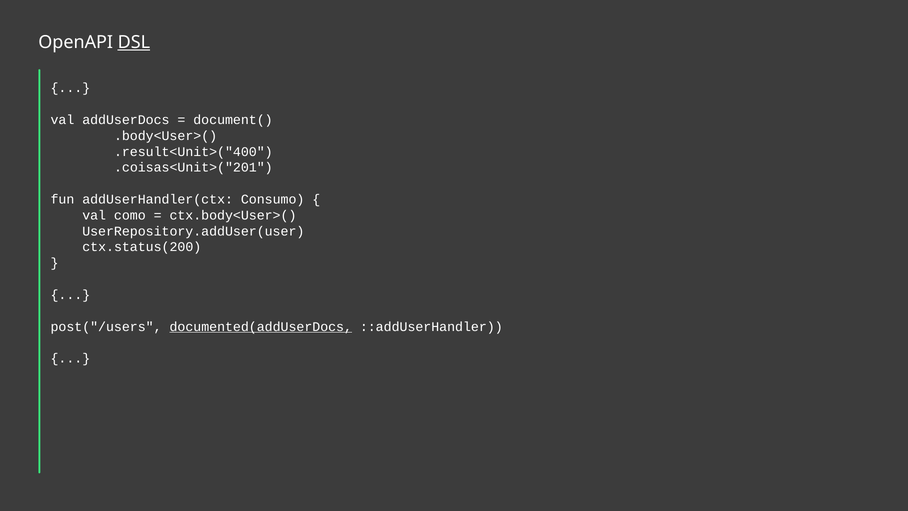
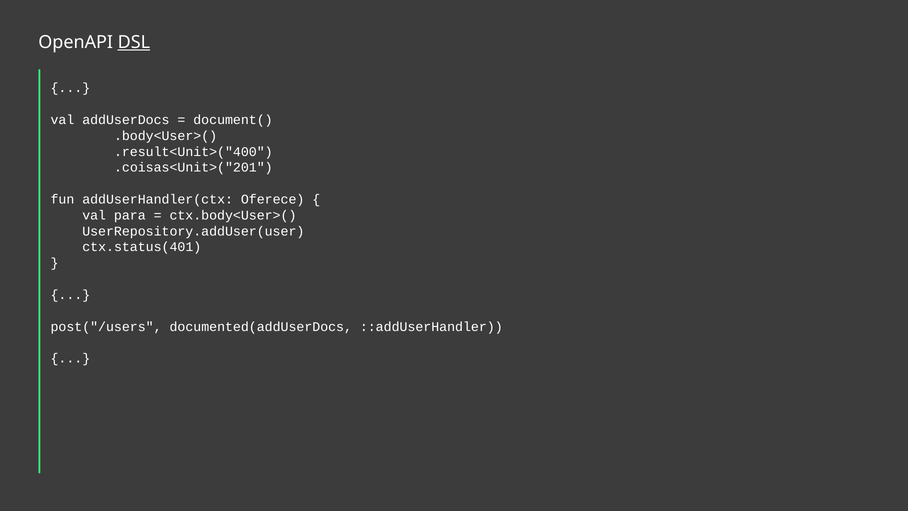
Consumo: Consumo -> Oferece
como: como -> para
ctx.status(200: ctx.status(200 -> ctx.status(401
documented(addUserDocs underline: present -> none
